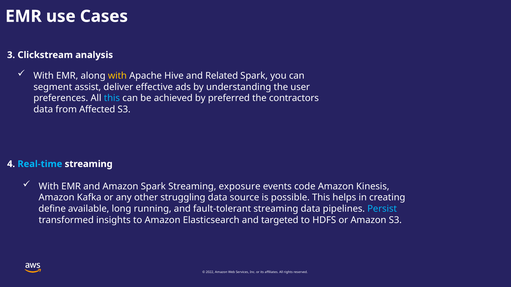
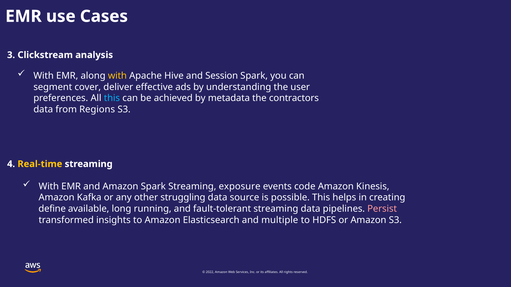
Related: Related -> Session
assist: assist -> cover
preferred: preferred -> metadata
Affected: Affected -> Regions
Real-time colour: light blue -> yellow
Persist colour: light blue -> pink
targeted: targeted -> multiple
